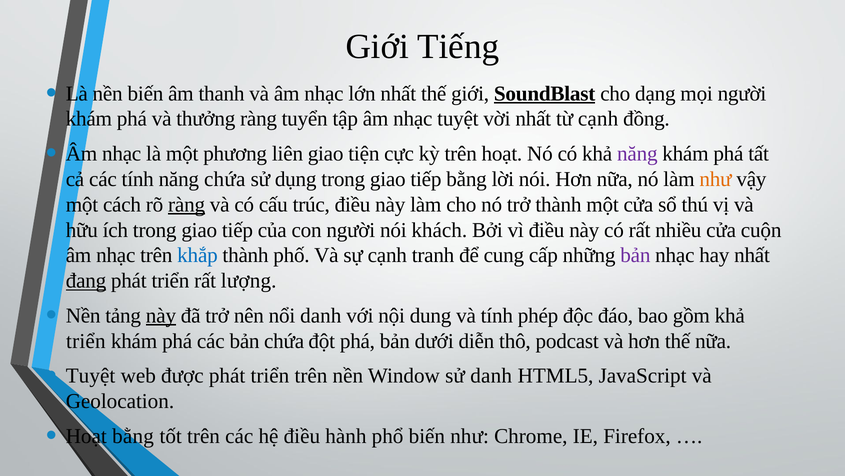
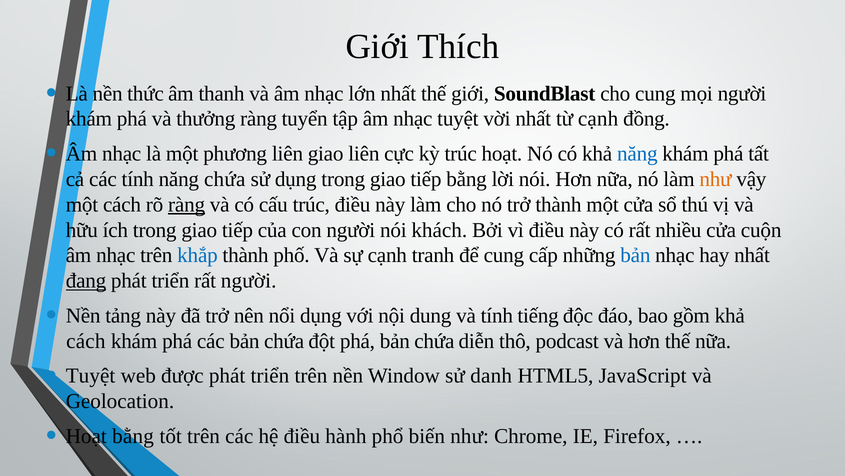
Tiếng: Tiếng -> Thích
nền biến: biến -> thức
SoundBlast underline: present -> none
cho dạng: dạng -> cung
giao tiện: tiện -> liên
kỳ trên: trên -> trúc
năng at (637, 154) colour: purple -> blue
bản at (635, 255) colour: purple -> blue
rất lượng: lượng -> người
này at (161, 315) underline: present -> none
nổi danh: danh -> dụng
phép: phép -> tiếng
triển at (86, 341): triển -> cách
phá bản dưới: dưới -> chứa
